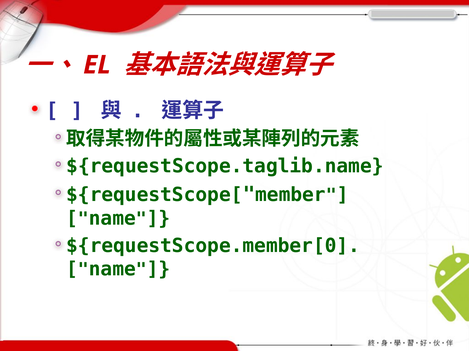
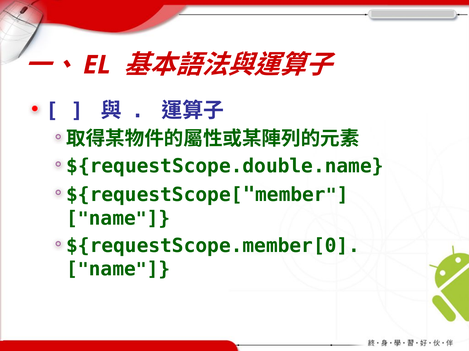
${requestScope.taglib.name: ${requestScope.taglib.name -> ${requestScope.double.name
